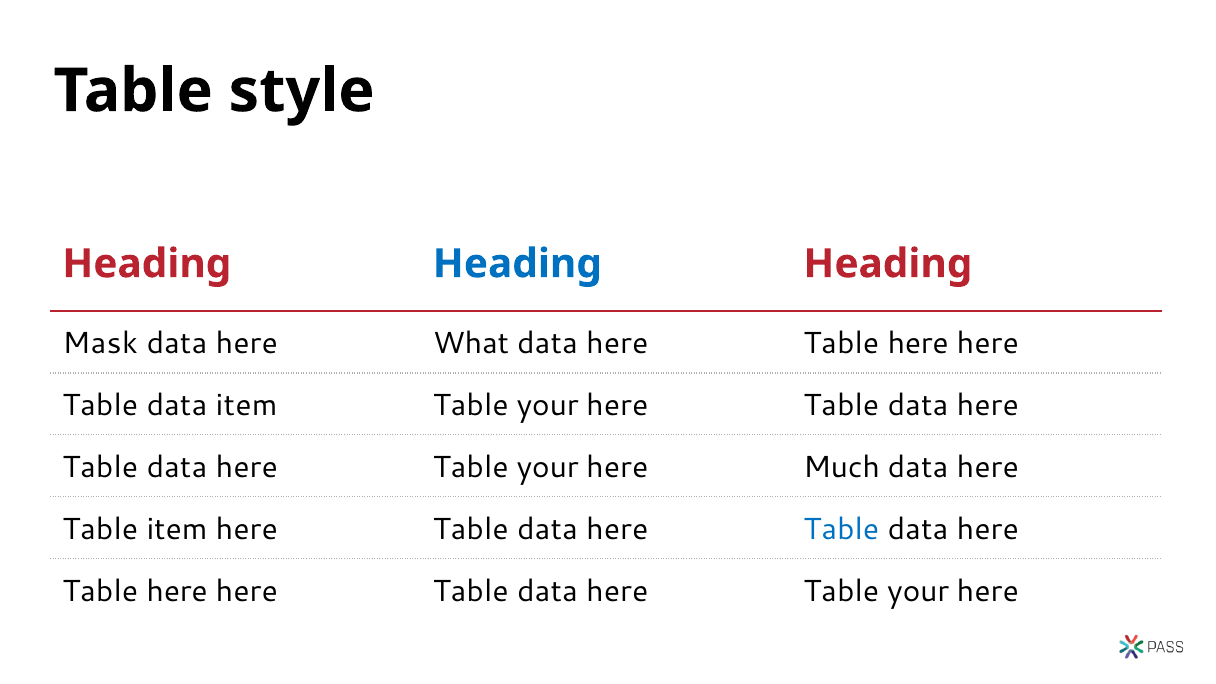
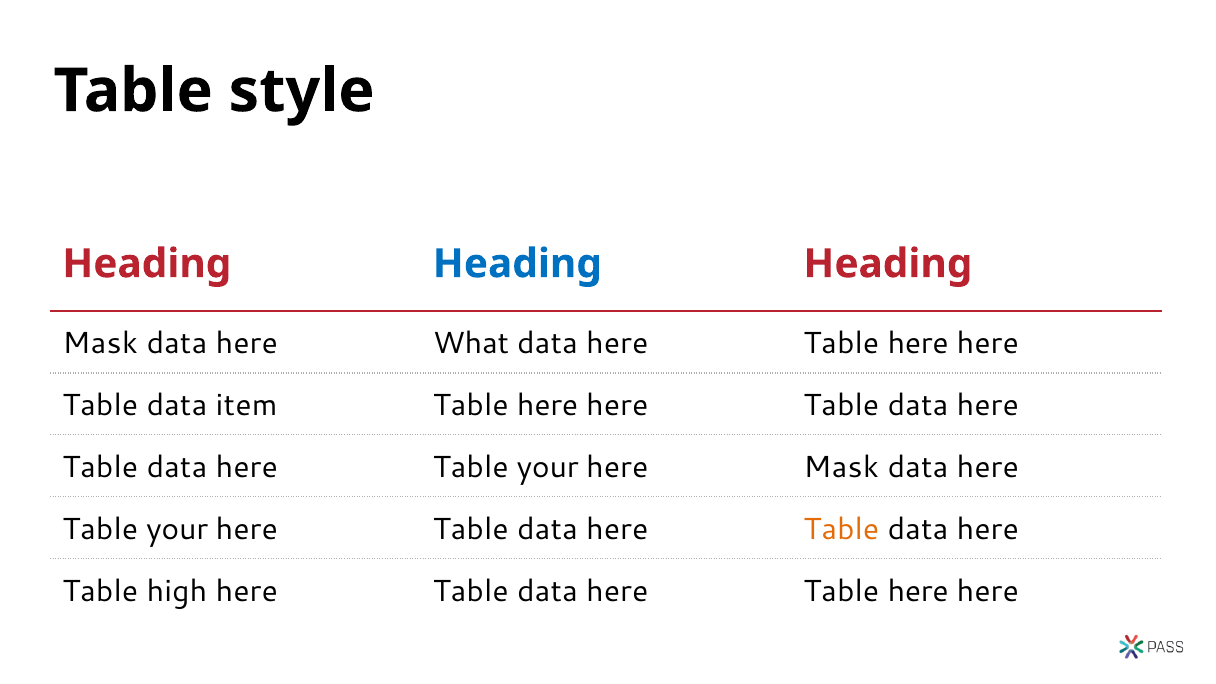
your at (548, 406): your -> here
here Much: Much -> Mask
item at (177, 529): item -> your
Table at (841, 529) colour: blue -> orange
here at (177, 591): here -> high
your at (918, 591): your -> here
